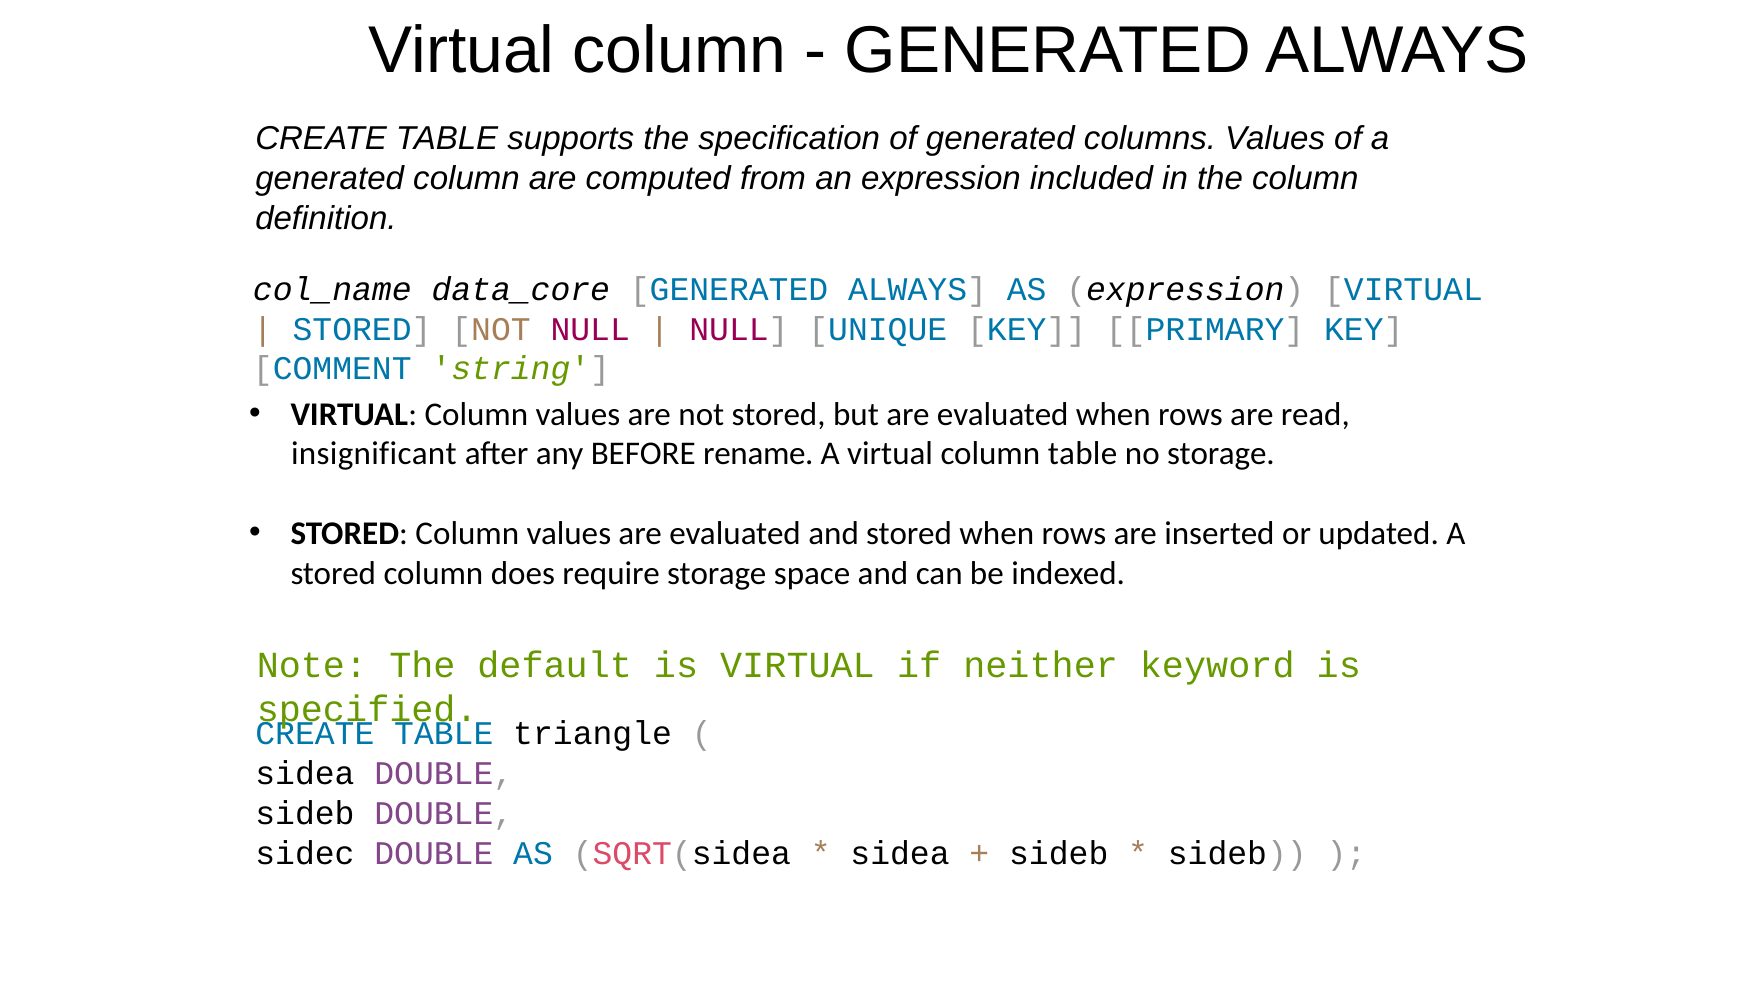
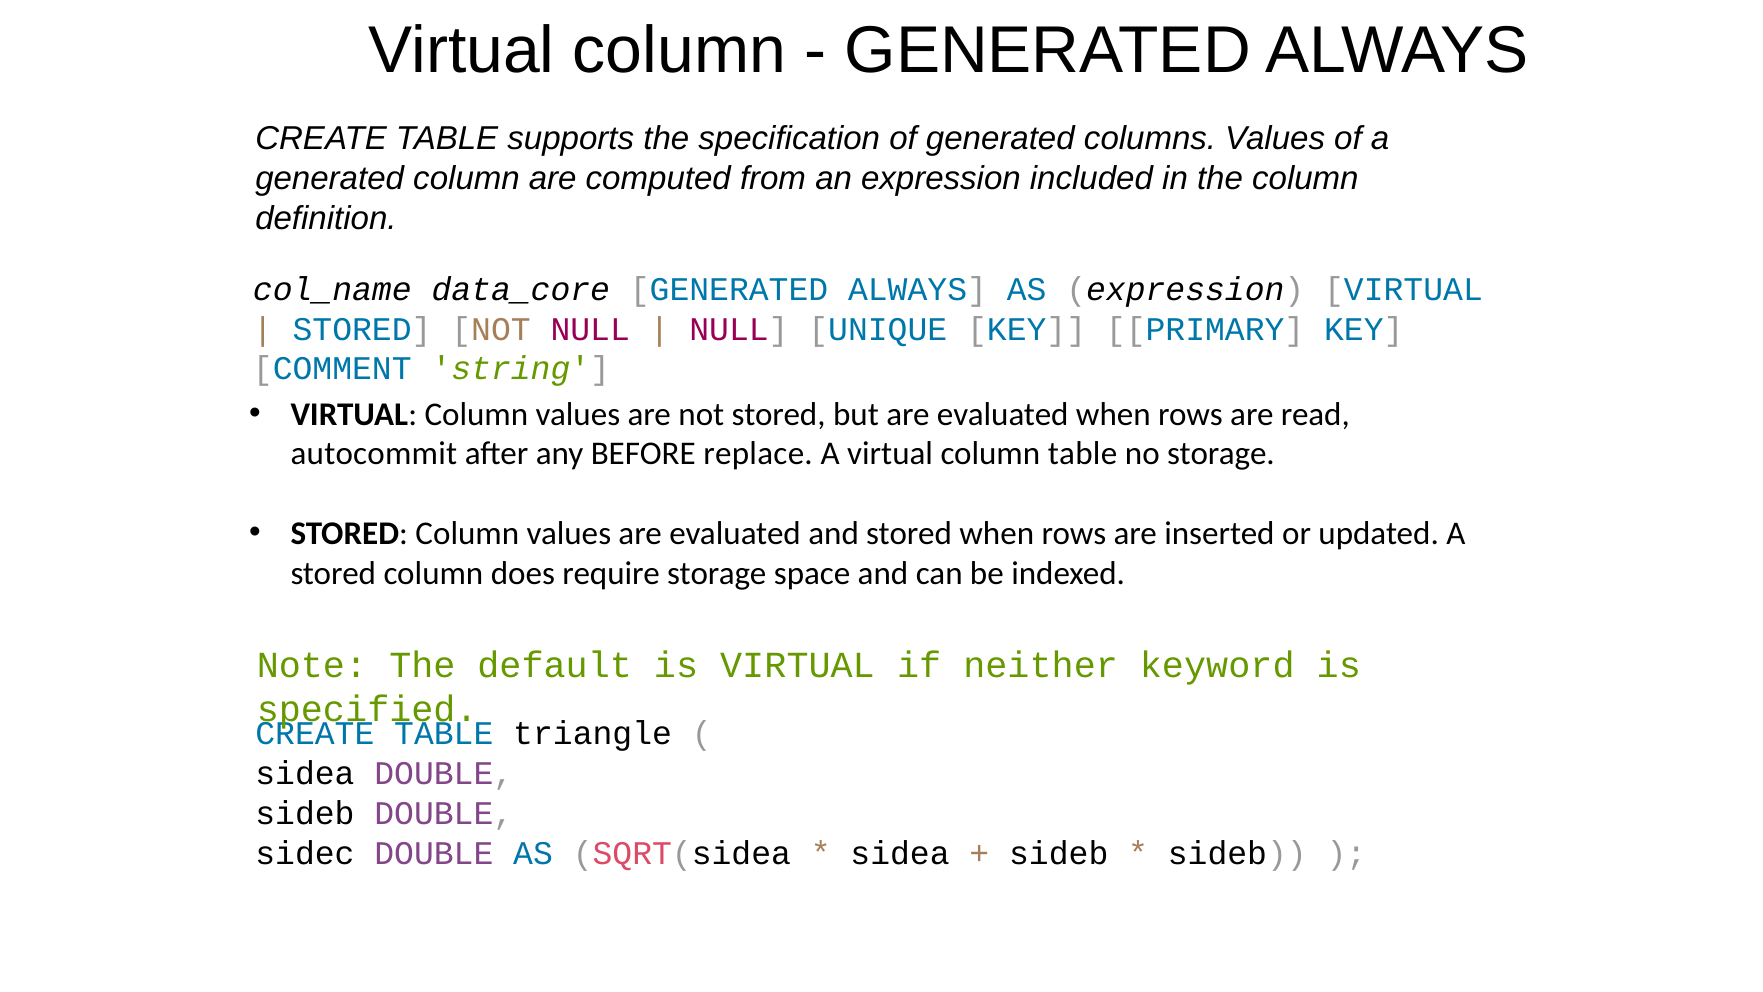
insignificant: insignificant -> autocommit
rename: rename -> replace
